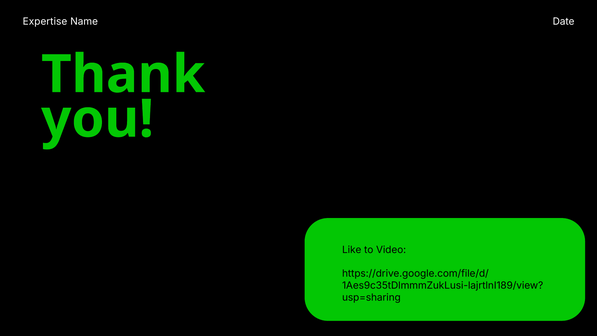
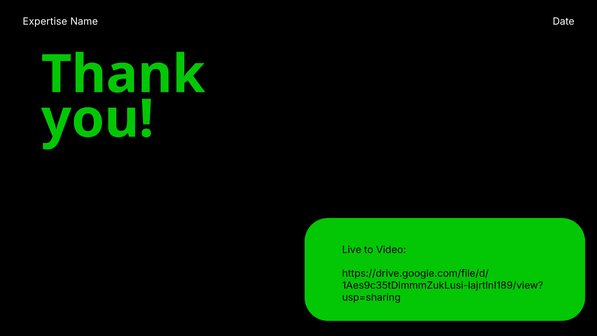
Like: Like -> Live
